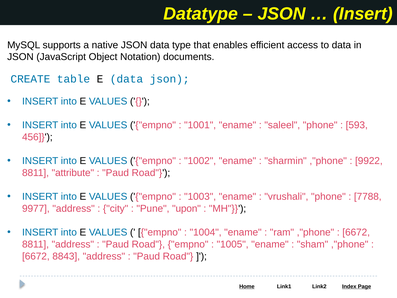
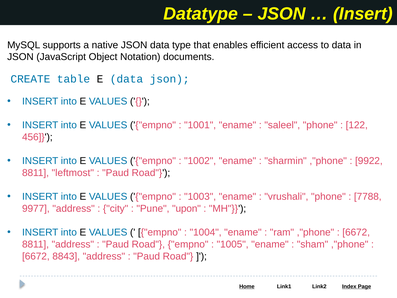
593: 593 -> 122
attribute: attribute -> leftmost
